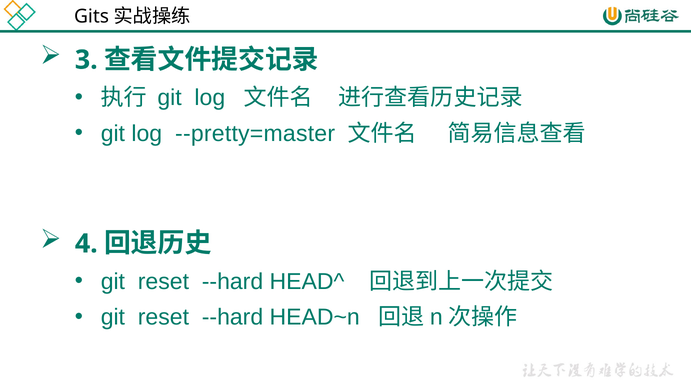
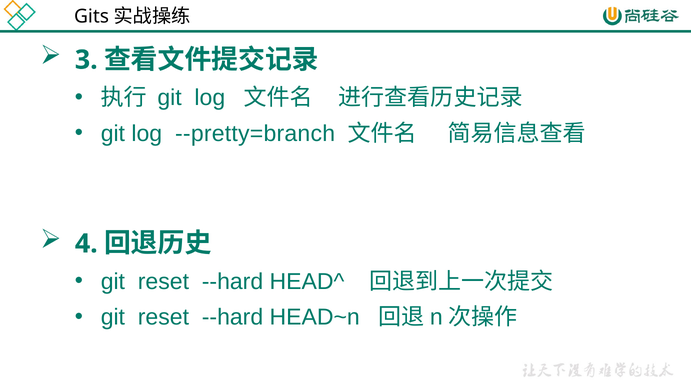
--pretty=master: --pretty=master -> --pretty=branch
